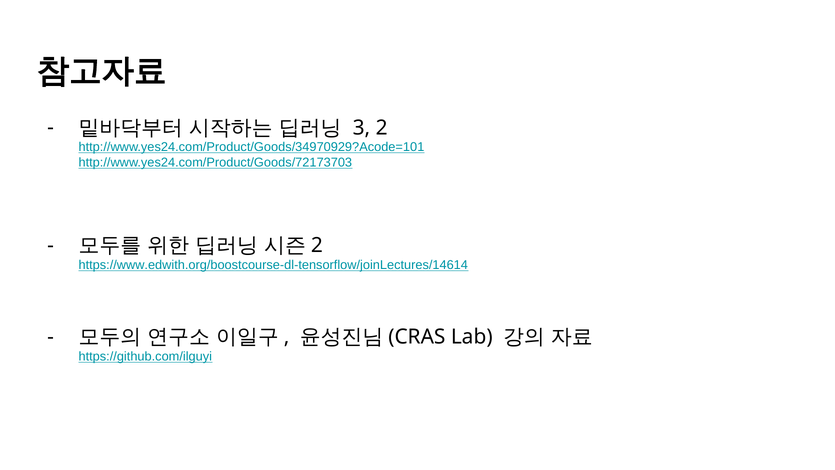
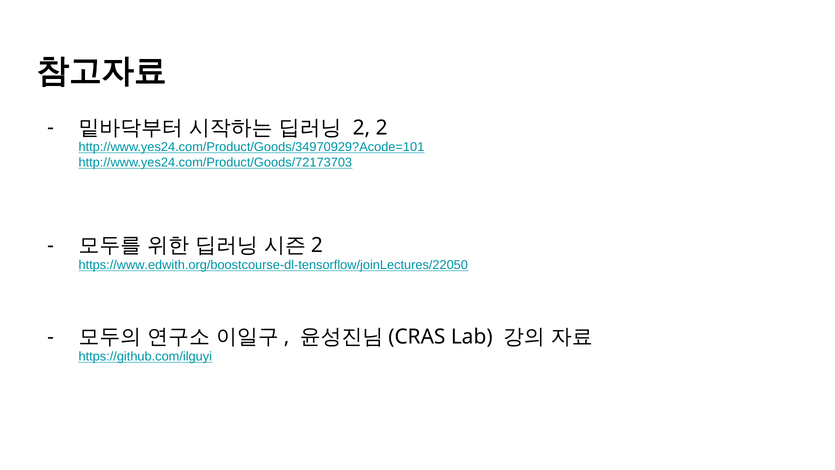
3 at (361, 128): 3 -> 2
https://www.edwith.org/boostcourse-dl-tensorflow/joinLectures/14614: https://www.edwith.org/boostcourse-dl-tensorflow/joinLectures/14614 -> https://www.edwith.org/boostcourse-dl-tensorflow/joinLectures/22050
